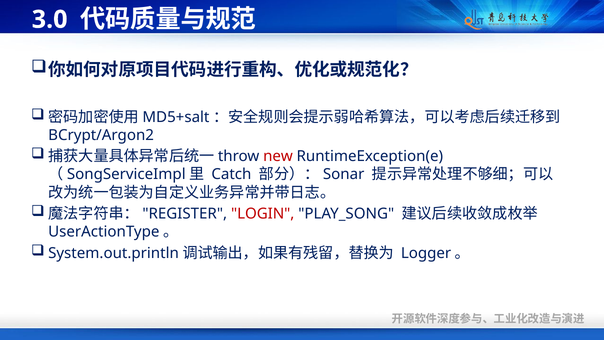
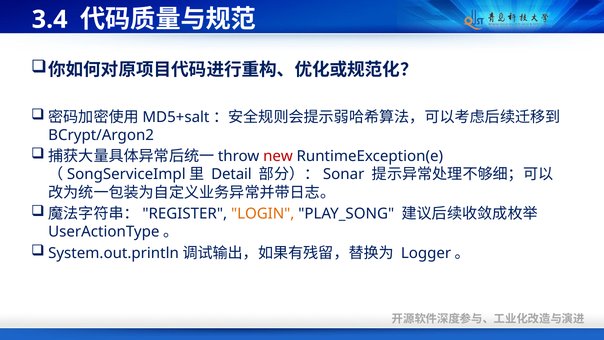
3.0: 3.0 -> 3.4
Catch: Catch -> Detail
LOGIN colour: red -> orange
